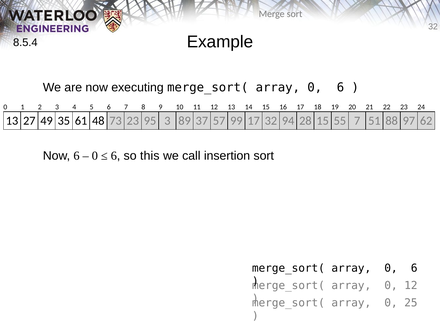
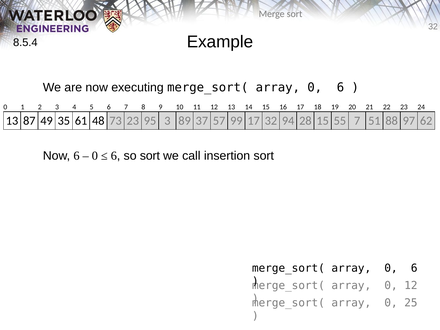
27: 27 -> 87
so this: this -> sort
